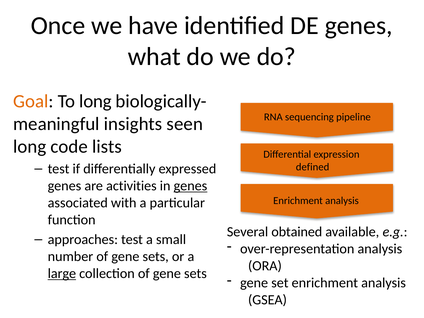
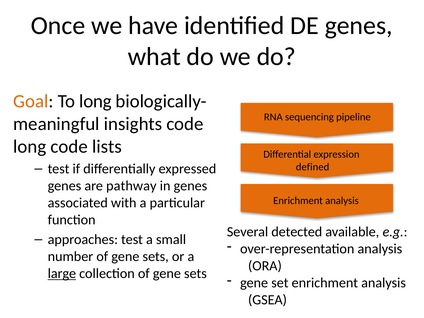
insights seen: seen -> code
activities: activities -> pathway
genes at (190, 186) underline: present -> none
obtained: obtained -> detected
